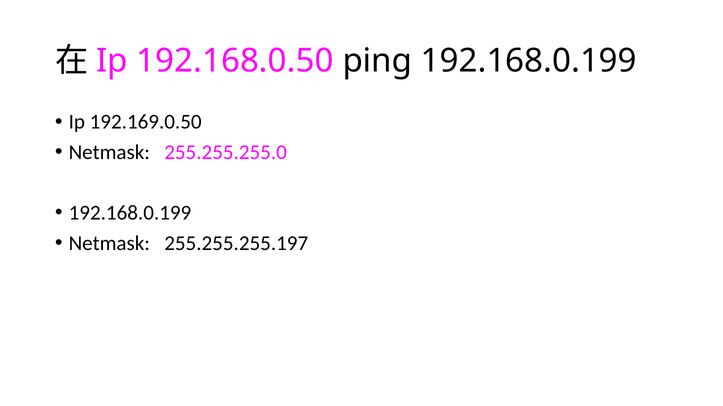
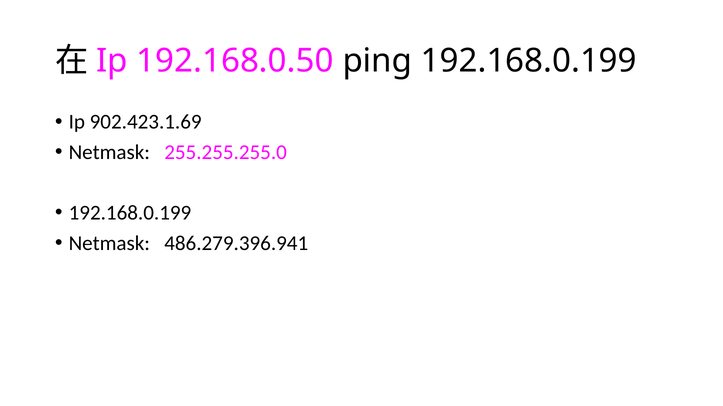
192.169.0.50: 192.169.0.50 -> 902.423.1.69
255.255.255.197: 255.255.255.197 -> 486.279.396.941
